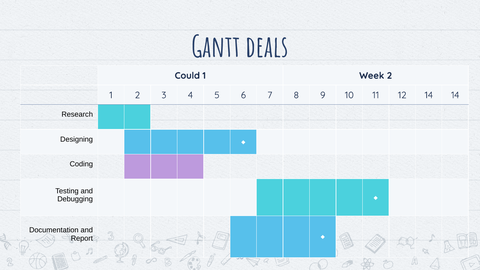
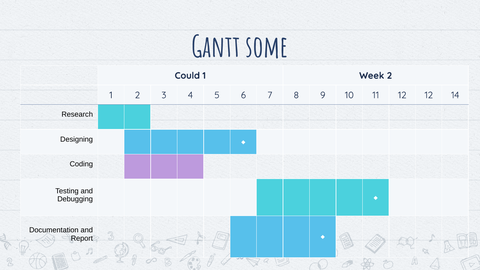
deals: deals -> some
12 14: 14 -> 12
